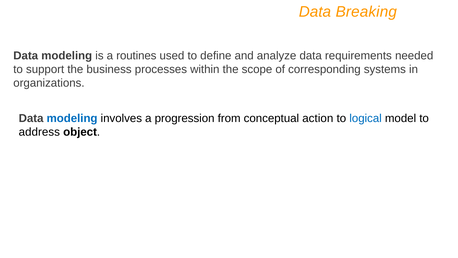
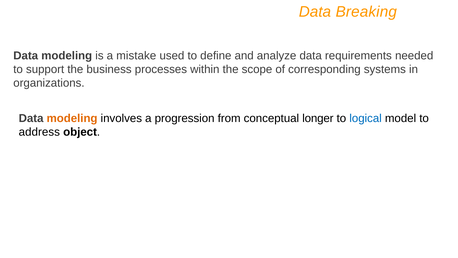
routines: routines -> mistake
modeling at (72, 118) colour: blue -> orange
action: action -> longer
